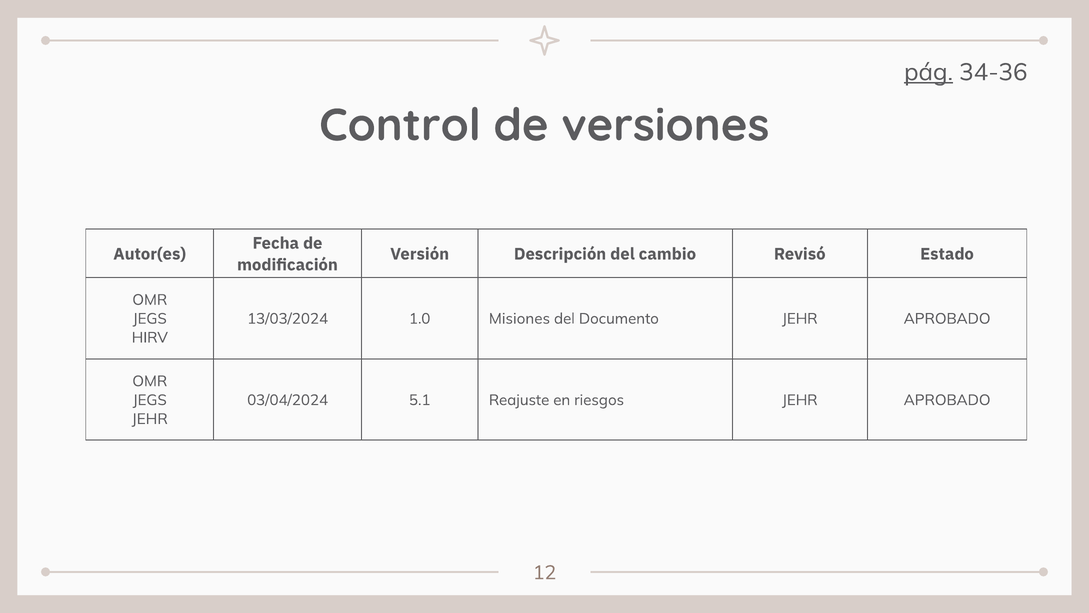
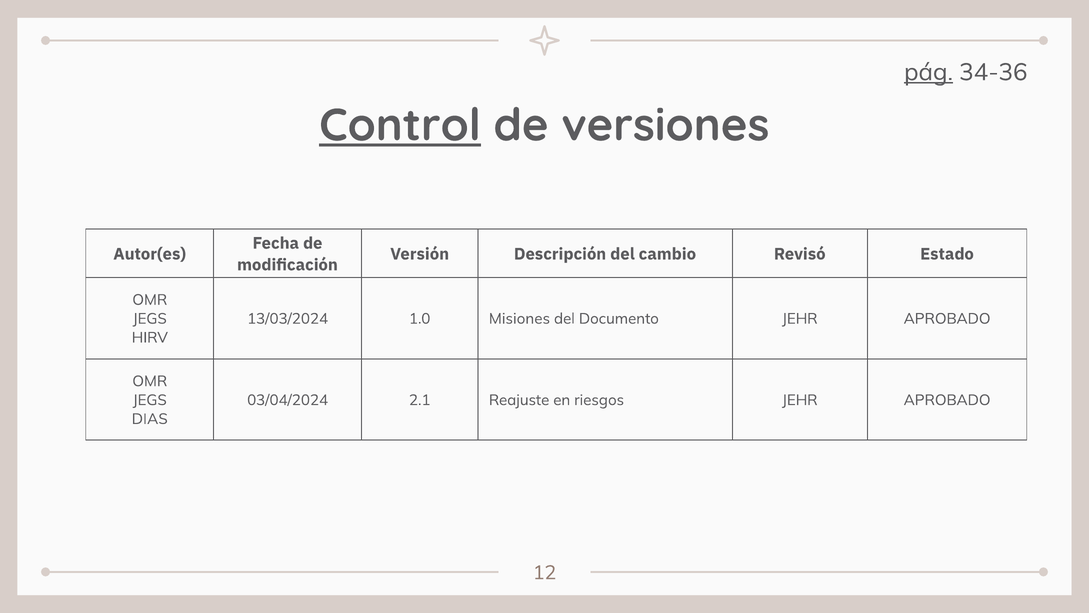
Control underline: none -> present
5.1: 5.1 -> 2.1
JEHR at (150, 419): JEHR -> DIAS
